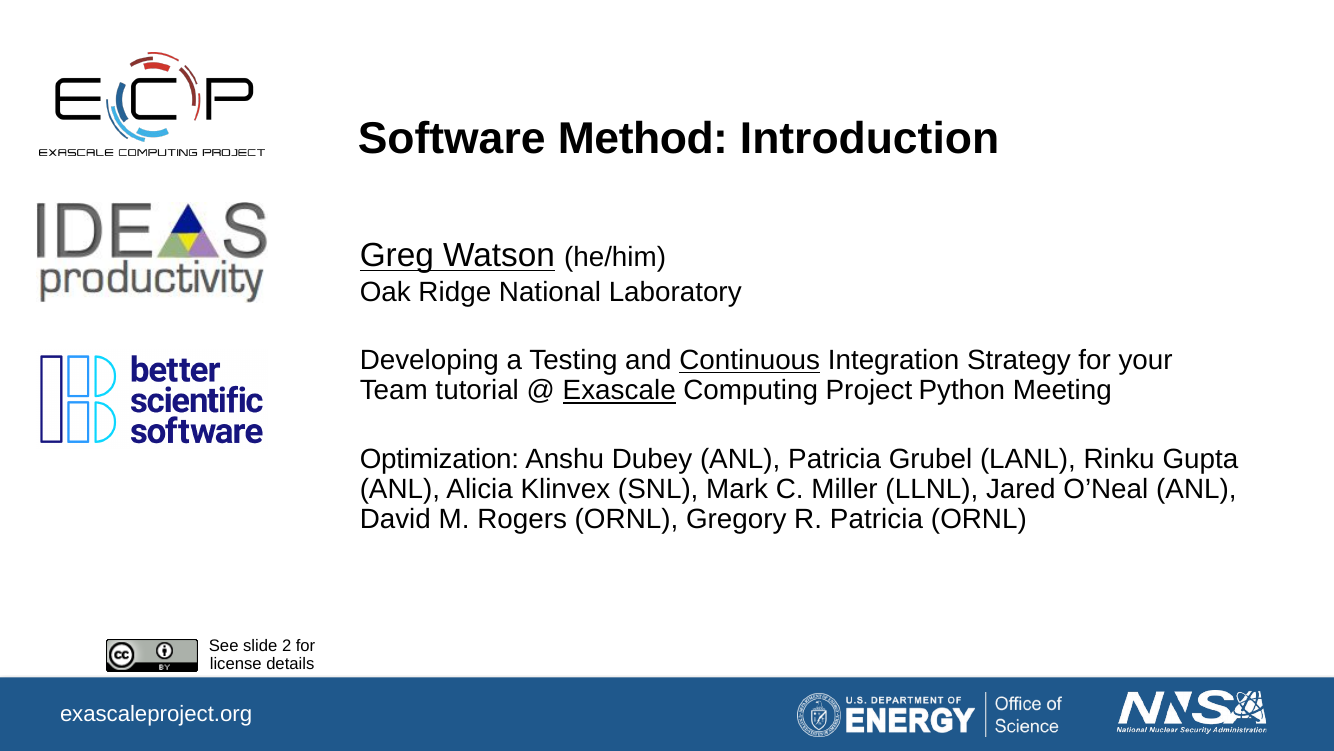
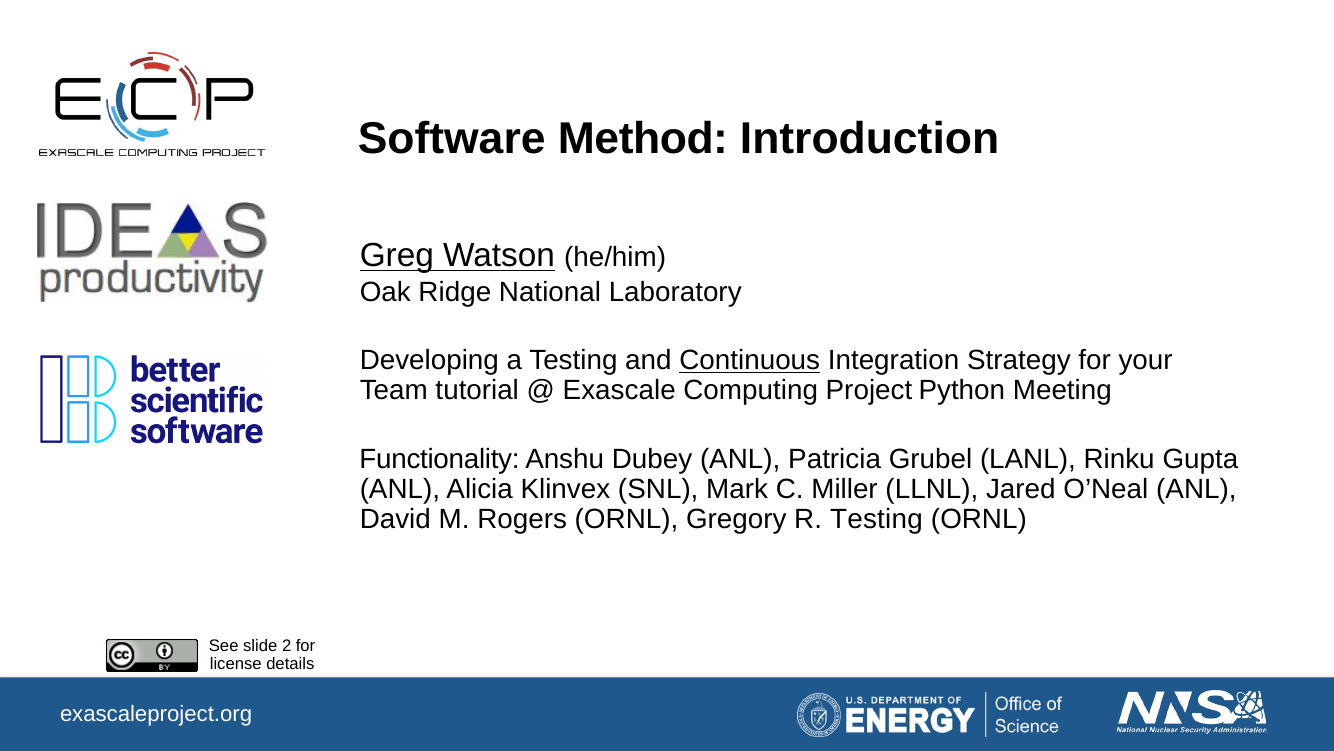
Exascale underline: present -> none
Optimization: Optimization -> Functionality
R Patricia: Patricia -> Testing
